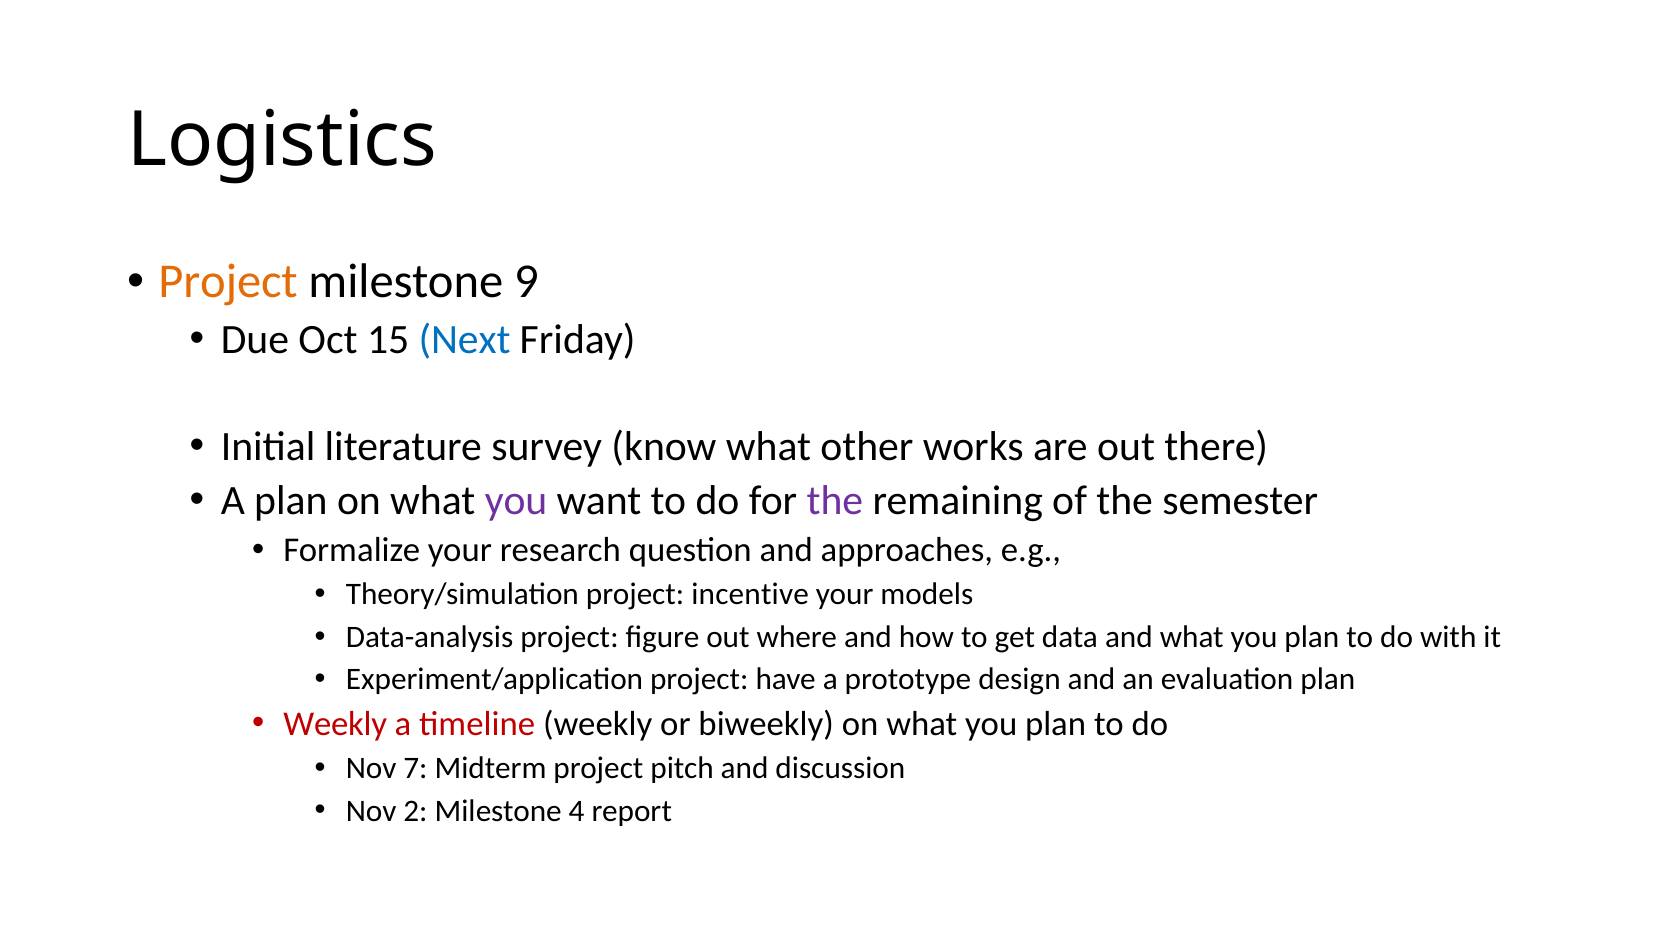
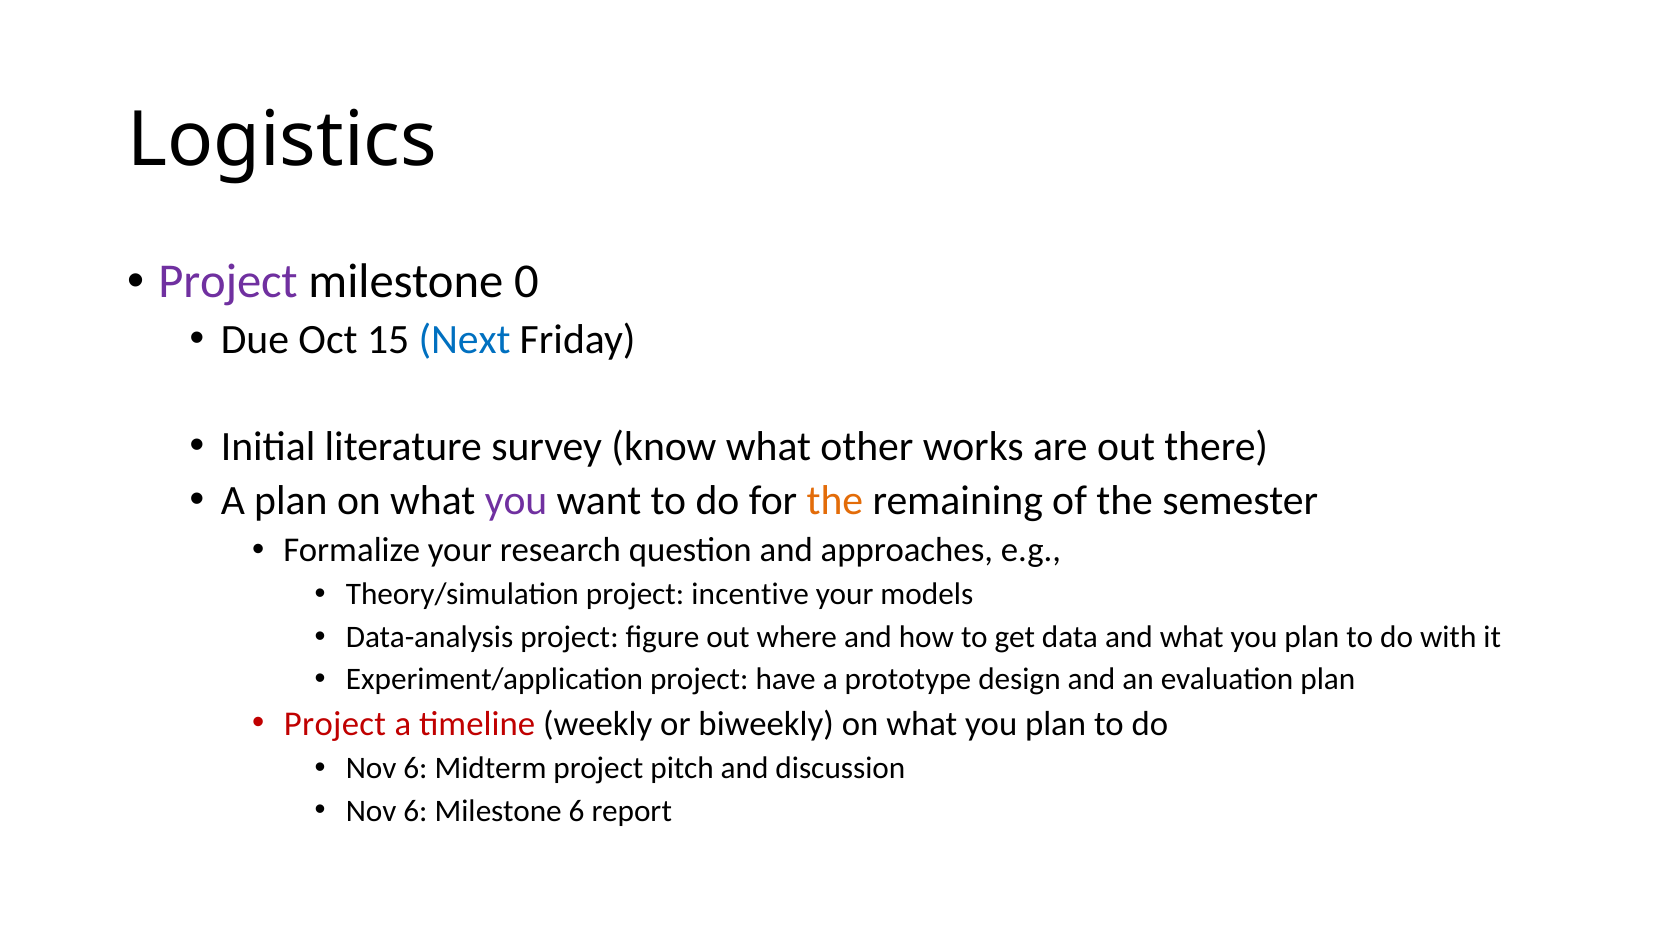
Project at (228, 282) colour: orange -> purple
9: 9 -> 0
the at (835, 500) colour: purple -> orange
Weekly at (335, 724): Weekly -> Project
7 at (415, 768): 7 -> 6
2 at (415, 810): 2 -> 6
Milestone 4: 4 -> 6
